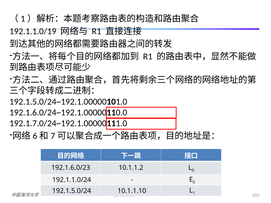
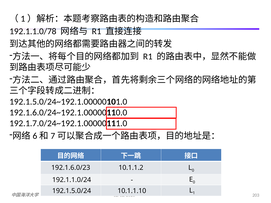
192.1.1.0/19: 192.1.1.0/19 -> 192.1.1.0/78
